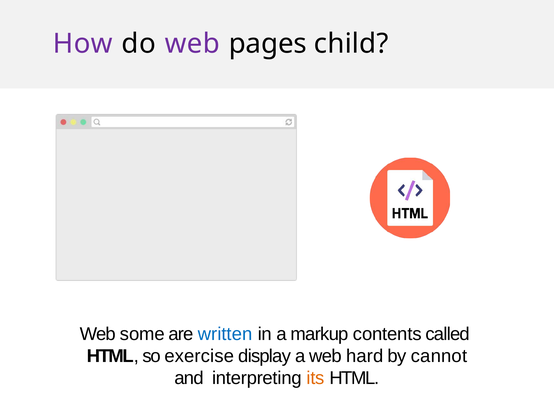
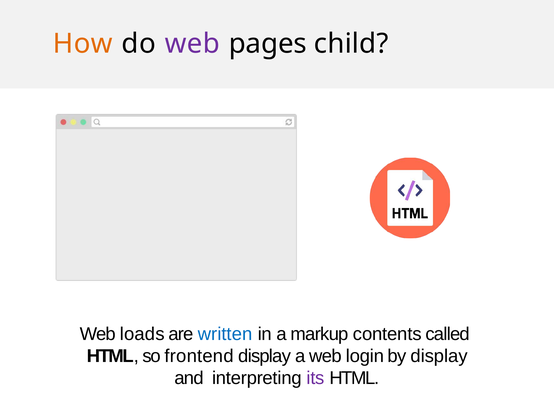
How colour: purple -> orange
some: some -> loads
exercise: exercise -> frontend
hard: hard -> login
by cannot: cannot -> display
its colour: orange -> purple
